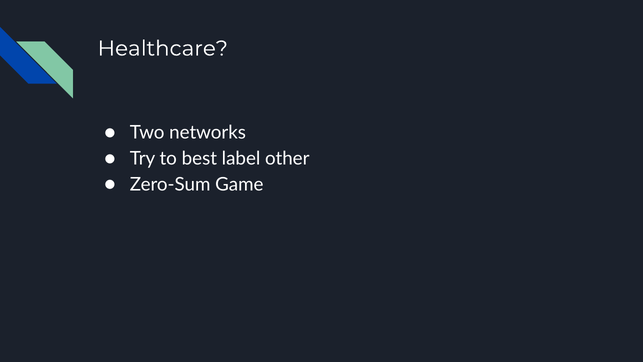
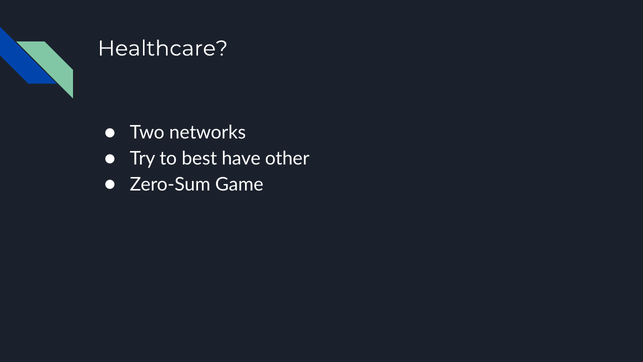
label: label -> have
